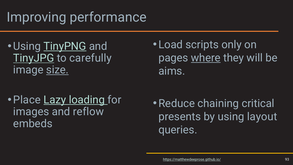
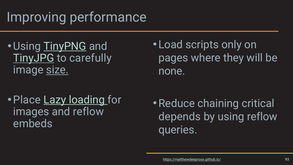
where underline: present -> none
aims: aims -> none
presents: presents -> depends
using layout: layout -> reflow
